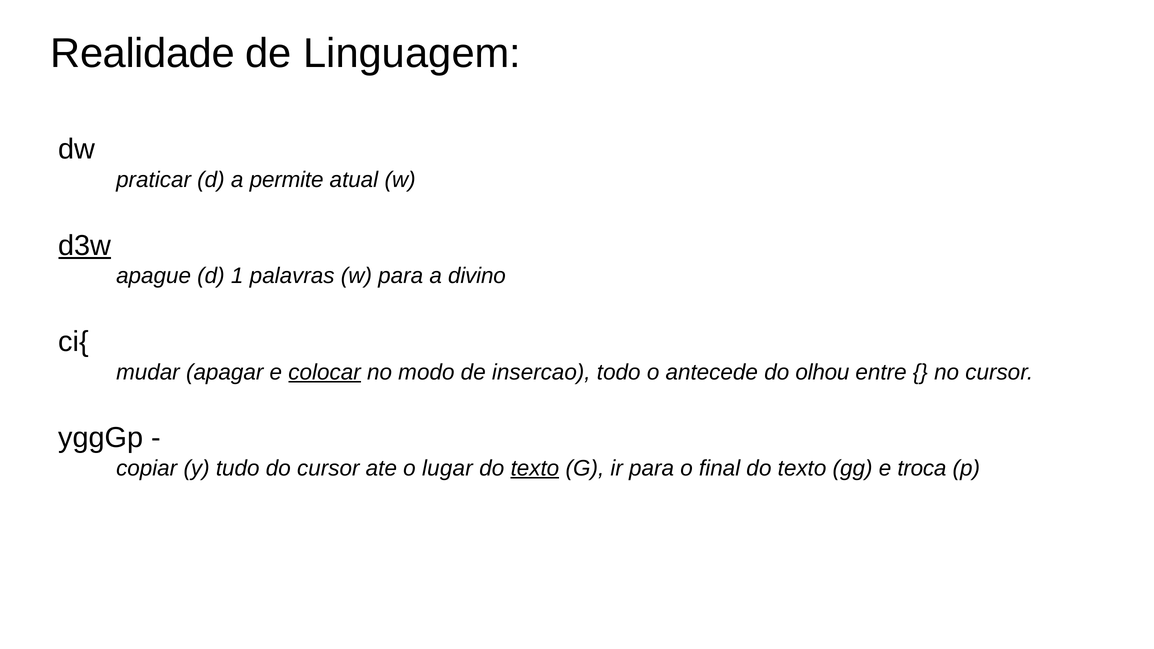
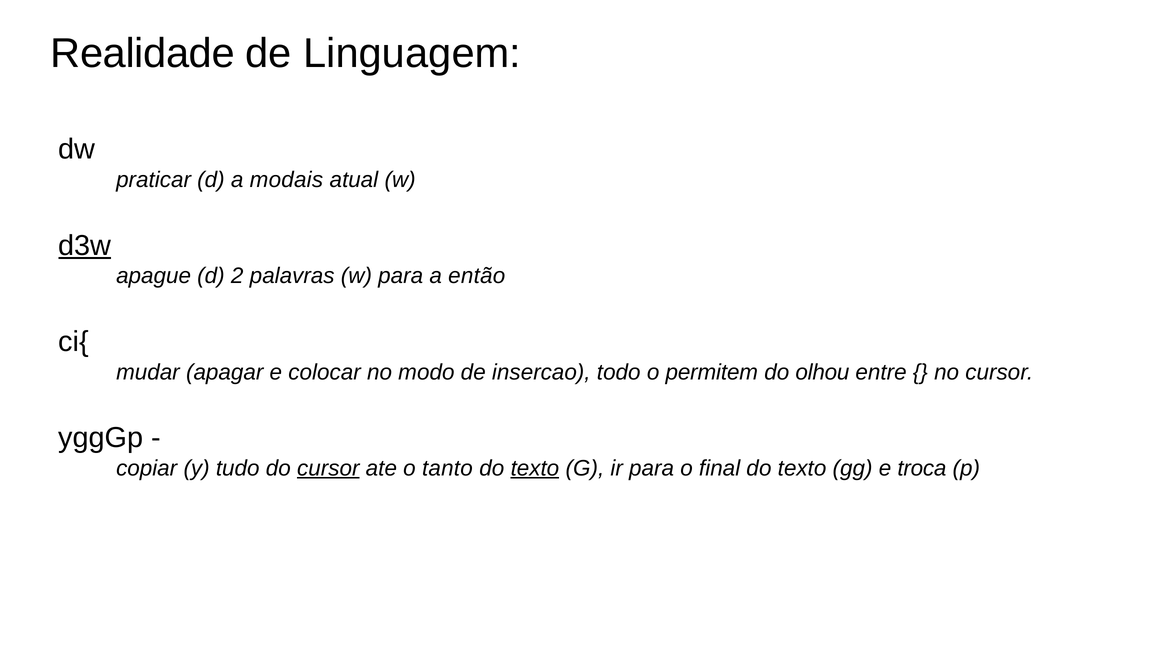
permite: permite -> modais
1: 1 -> 2
divino: divino -> então
colocar underline: present -> none
antecede: antecede -> permitem
cursor at (328, 468) underline: none -> present
lugar: lugar -> tanto
